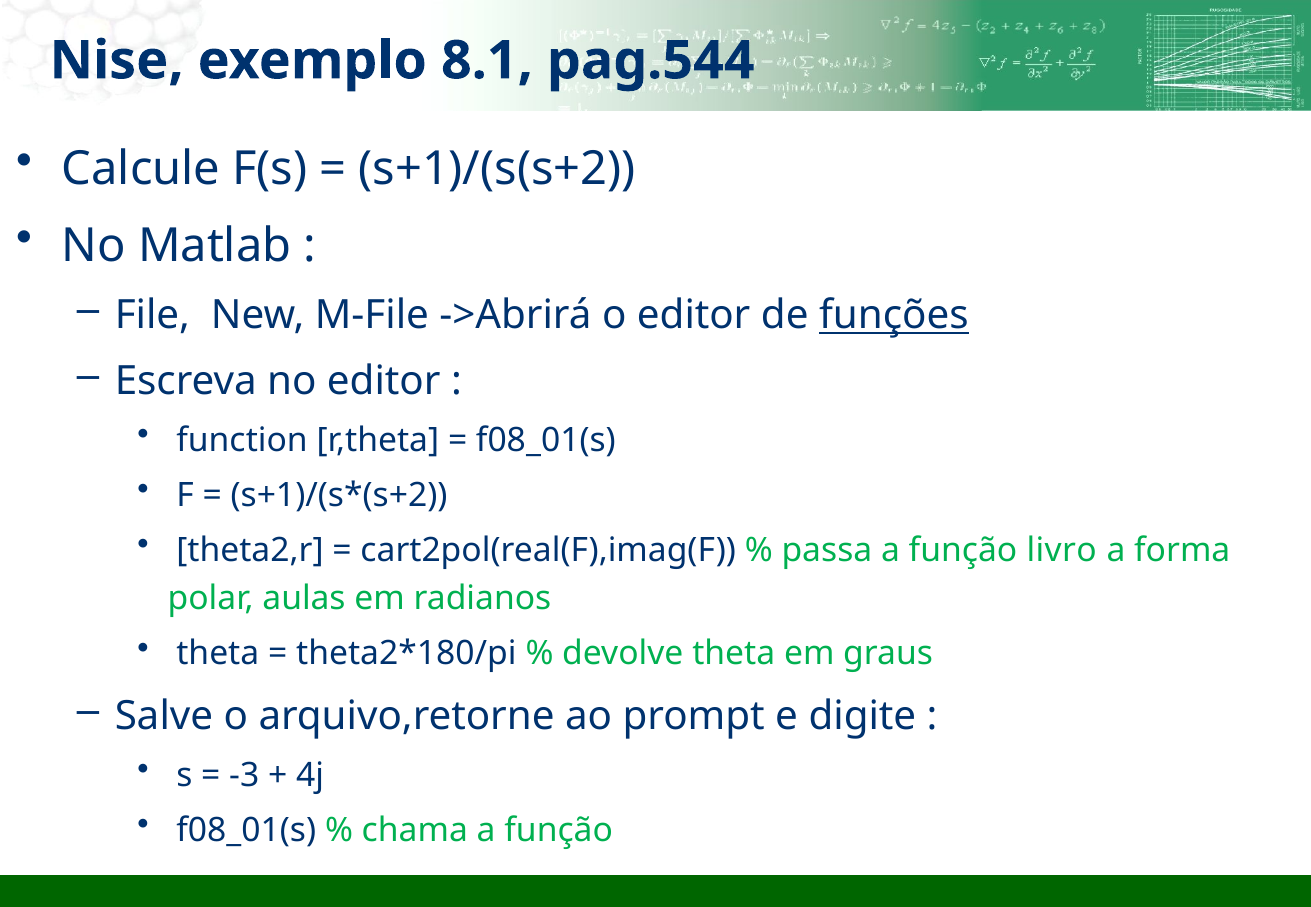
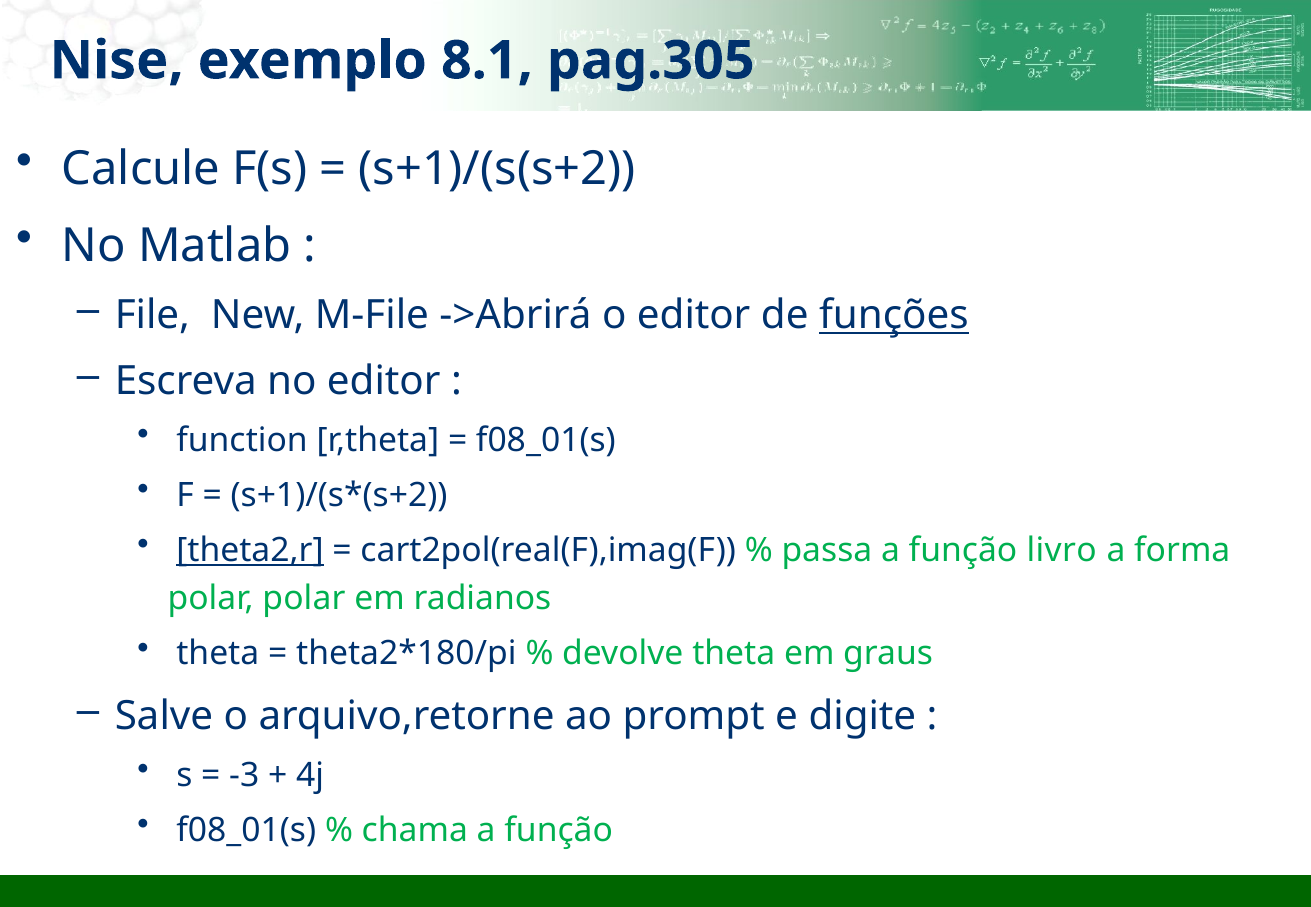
pag.544: pag.544 -> pag.305
theta2,r underline: none -> present
polar aulas: aulas -> polar
